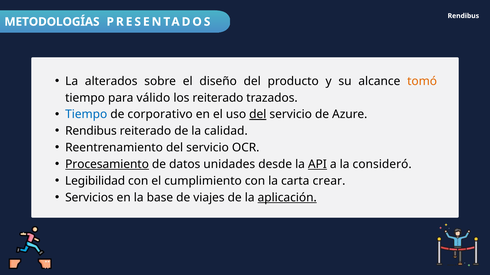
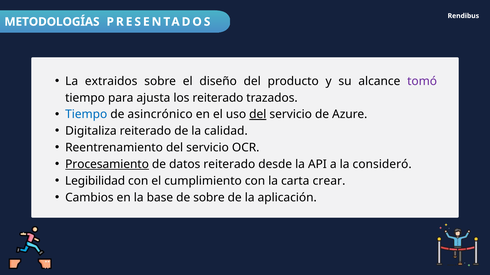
alterados: alterados -> extraidos
tomó colour: orange -> purple
válido: válido -> ajusta
corporativo: corporativo -> asincrónico
Rendibus at (91, 131): Rendibus -> Digitaliza
datos unidades: unidades -> reiterado
API underline: present -> none
Servicios: Servicios -> Cambios
de viajes: viajes -> sobre
aplicación underline: present -> none
